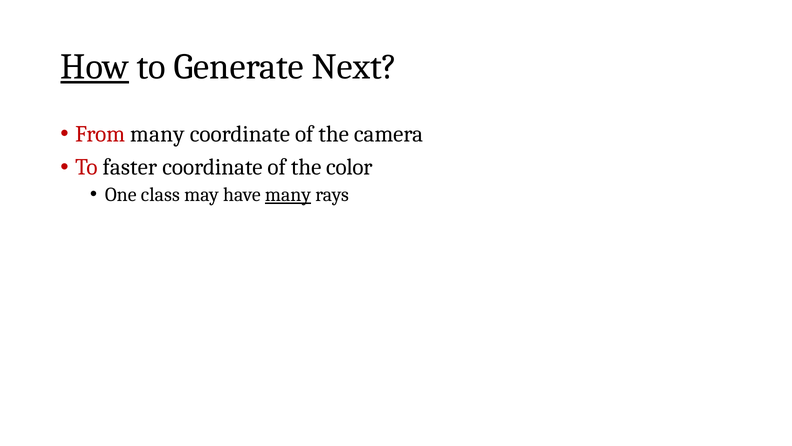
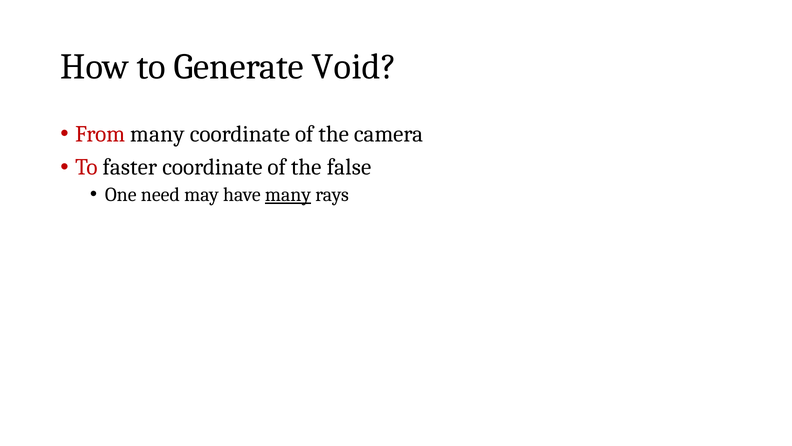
How underline: present -> none
Next: Next -> Void
color: color -> false
class: class -> need
